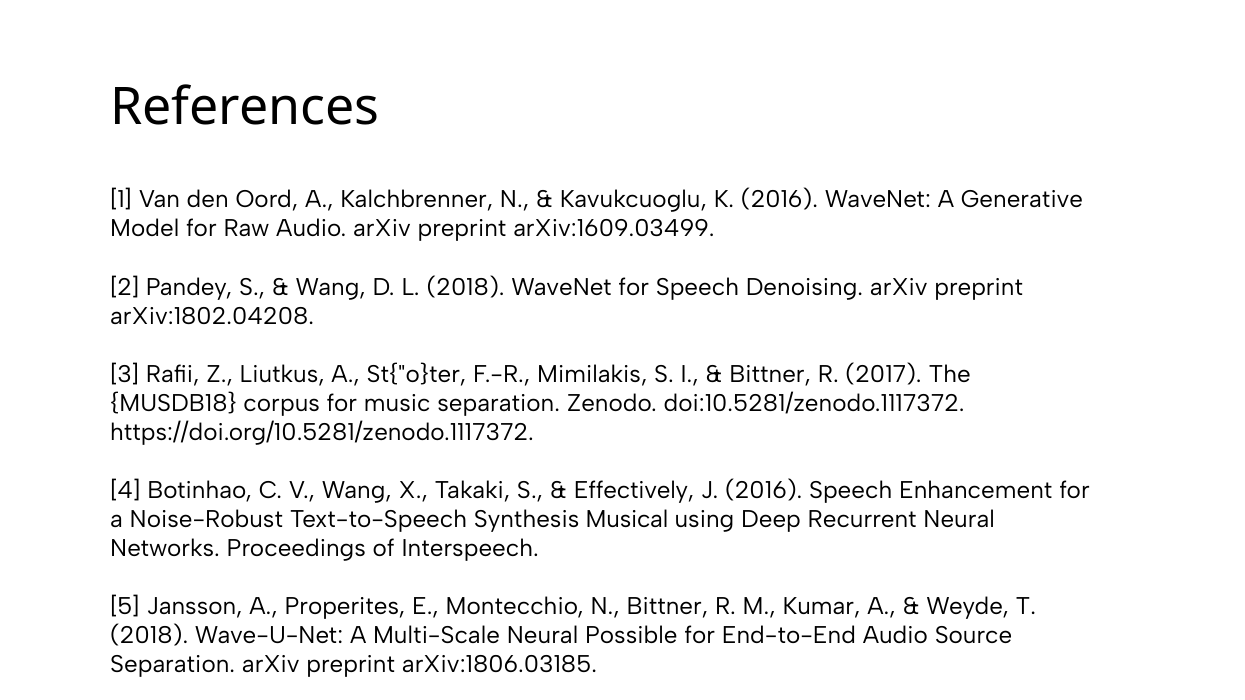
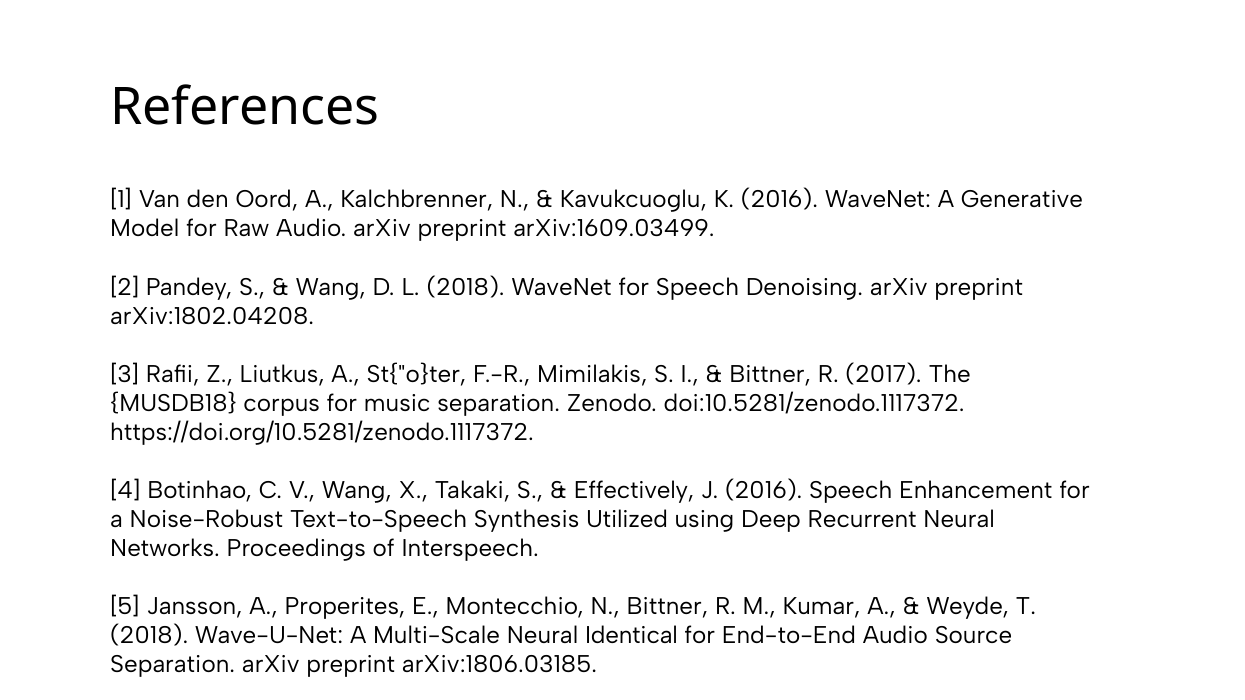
Musical: Musical -> Utilized
Possible: Possible -> Identical
